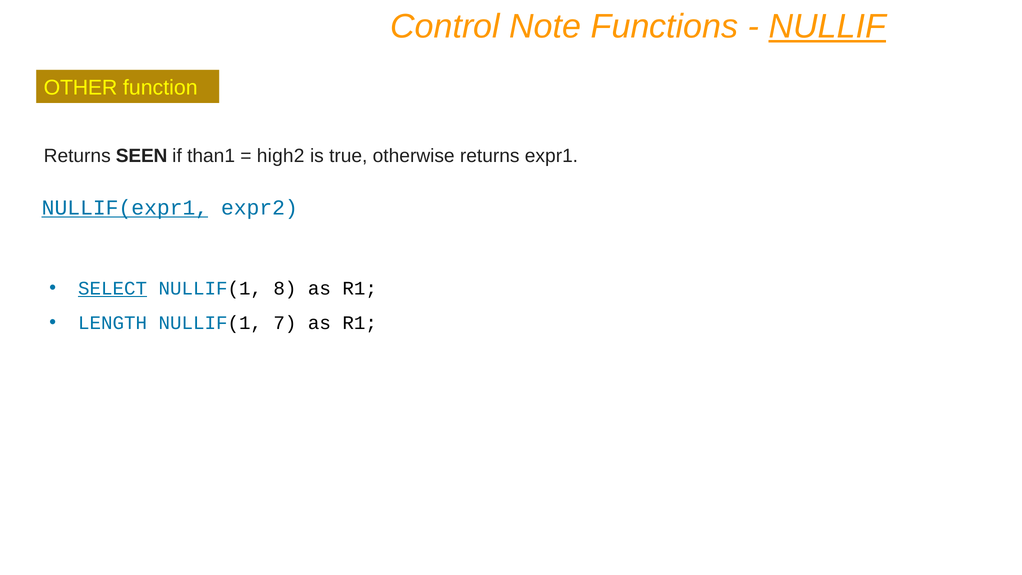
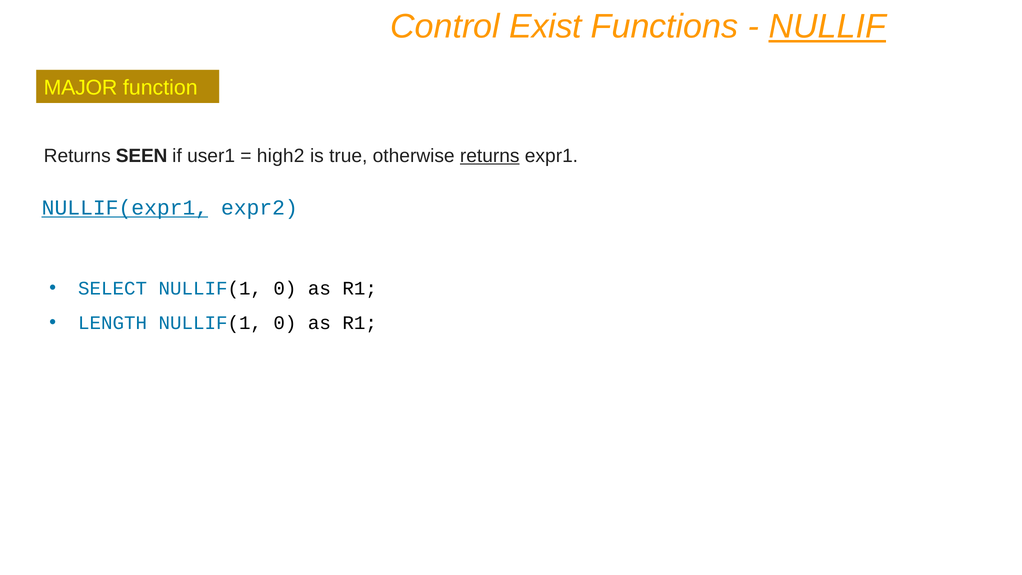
Note: Note -> Exist
OTHER: OTHER -> MAJOR
than1: than1 -> user1
returns at (490, 156) underline: none -> present
SELECT underline: present -> none
8 at (285, 288): 8 -> 0
7 at (285, 323): 7 -> 0
